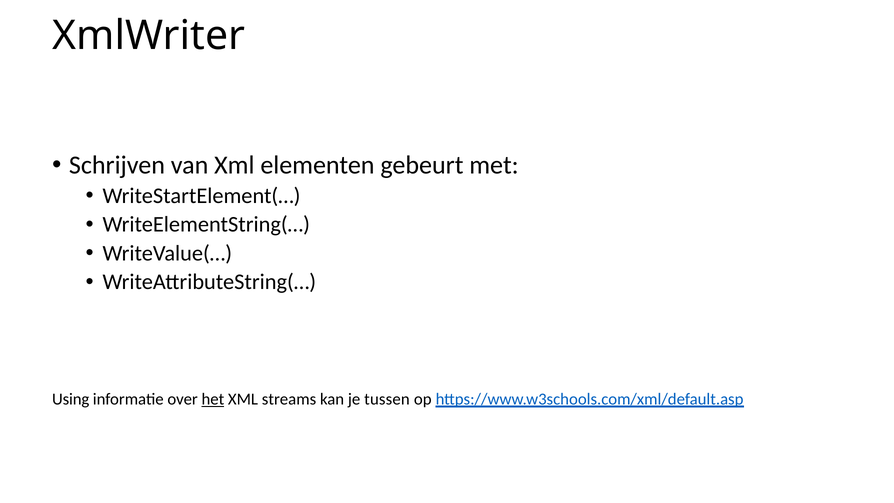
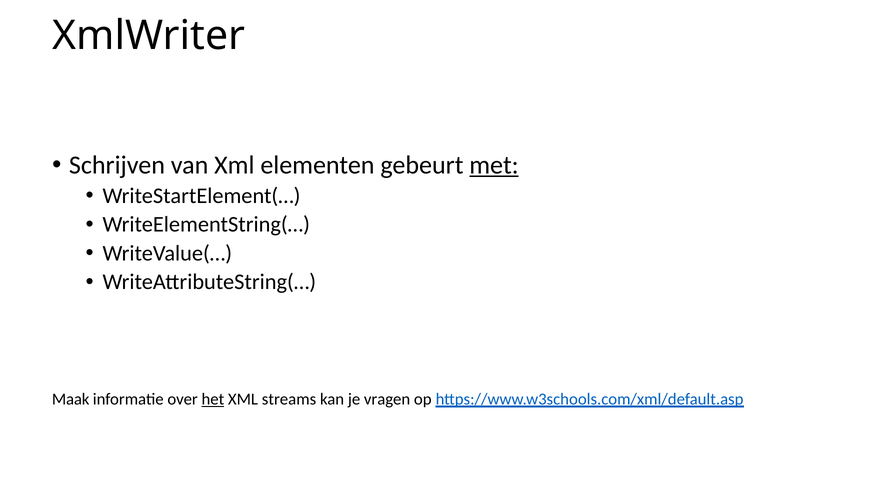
met underline: none -> present
Using: Using -> Maak
tussen: tussen -> vragen
